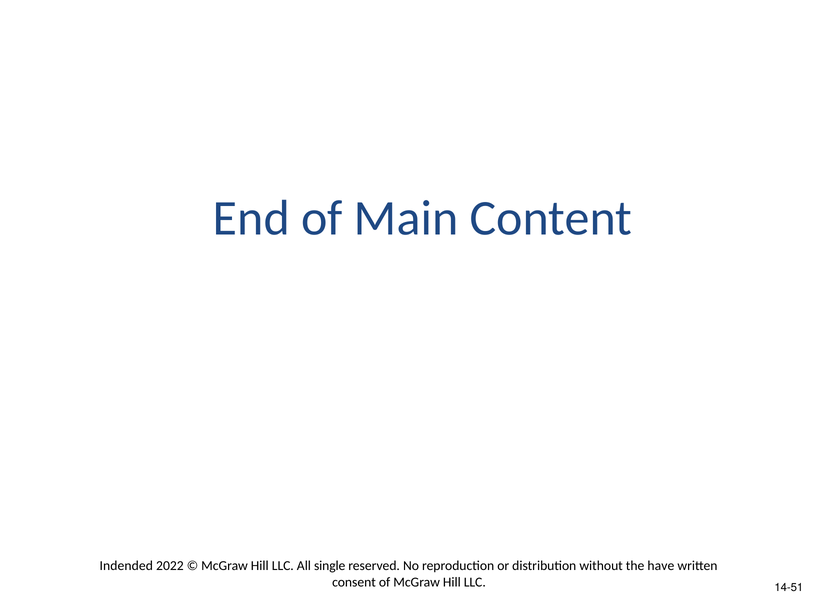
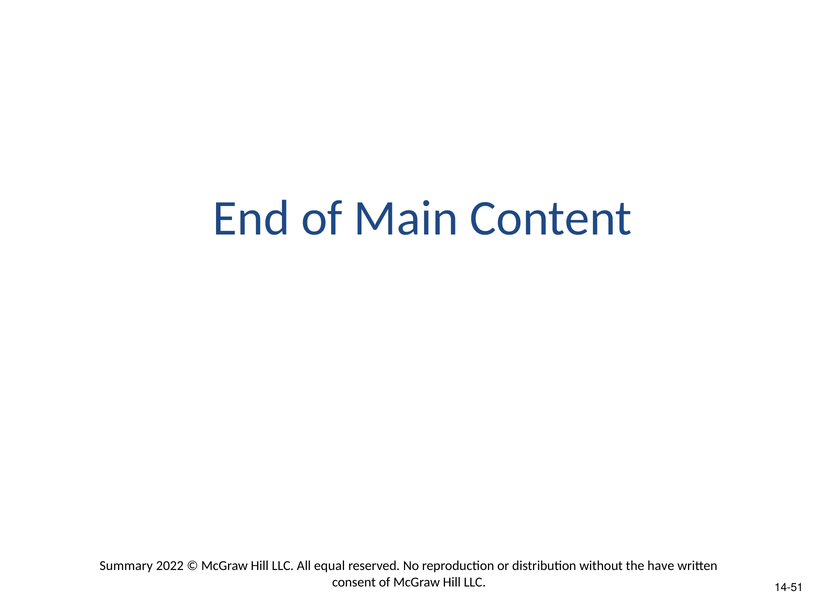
Indended: Indended -> Summary
single: single -> equal
